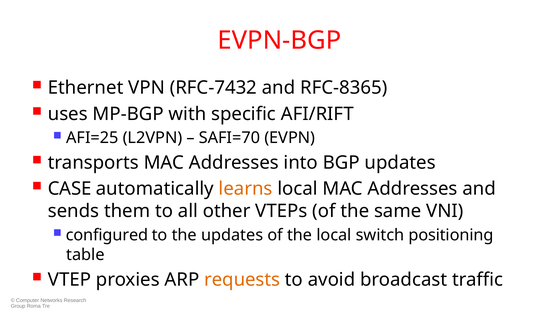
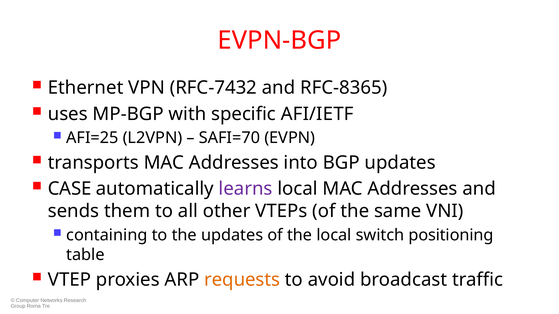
AFI/RIFT: AFI/RIFT -> AFI/IETF
learns colour: orange -> purple
configured: configured -> containing
